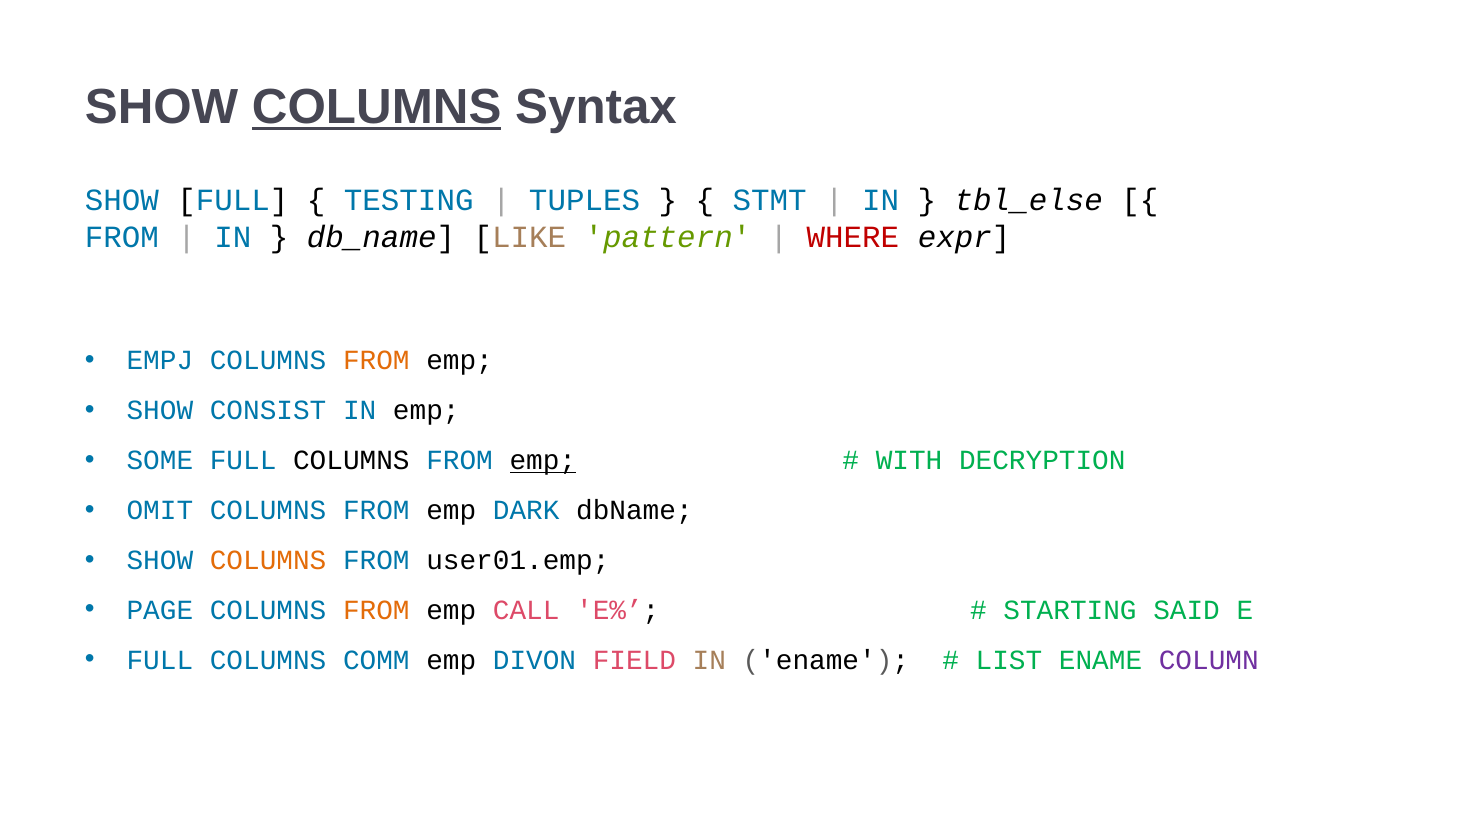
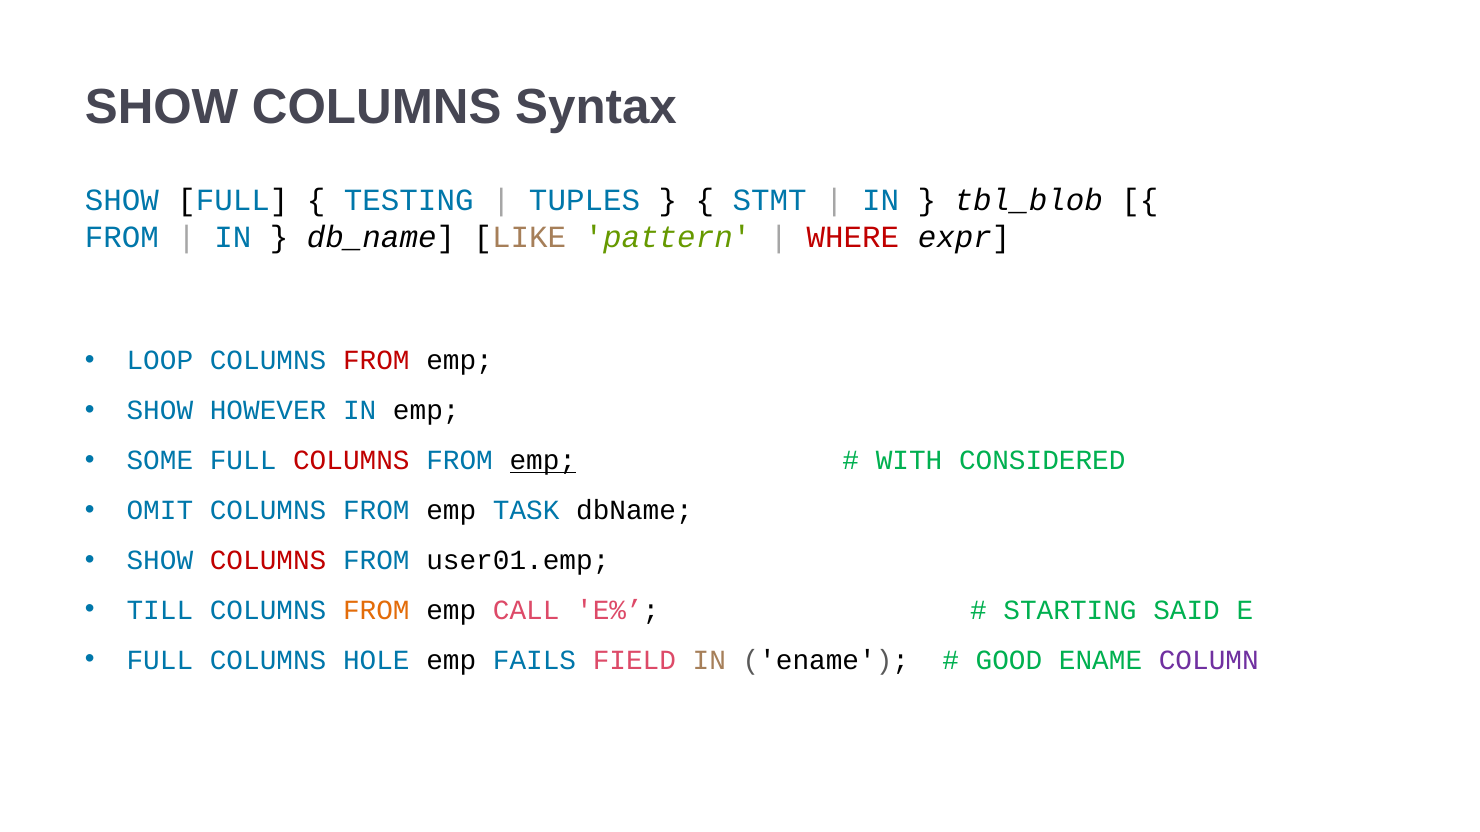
COLUMNS at (377, 107) underline: present -> none
tbl_else: tbl_else -> tbl_blob
EMPJ: EMPJ -> LOOP
FROM at (376, 361) colour: orange -> red
CONSIST: CONSIST -> HOWEVER
COLUMNS at (351, 461) colour: black -> red
DECRYPTION: DECRYPTION -> CONSIDERED
DARK: DARK -> TASK
COLUMNS at (268, 561) colour: orange -> red
PAGE: PAGE -> TILL
COMM: COMM -> HOLE
DIVON: DIVON -> FAILS
LIST: LIST -> GOOD
